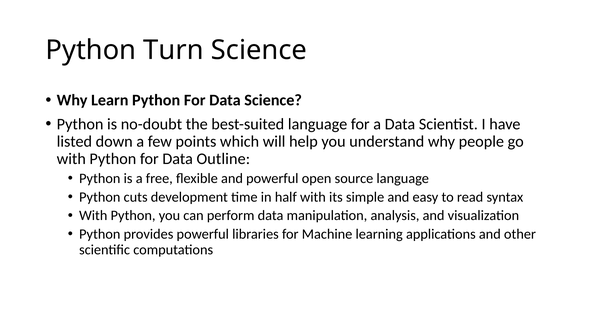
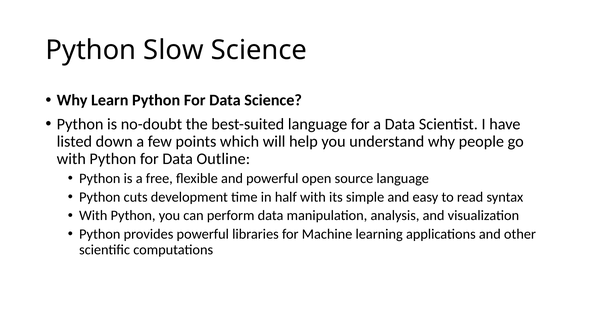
Turn: Turn -> Slow
